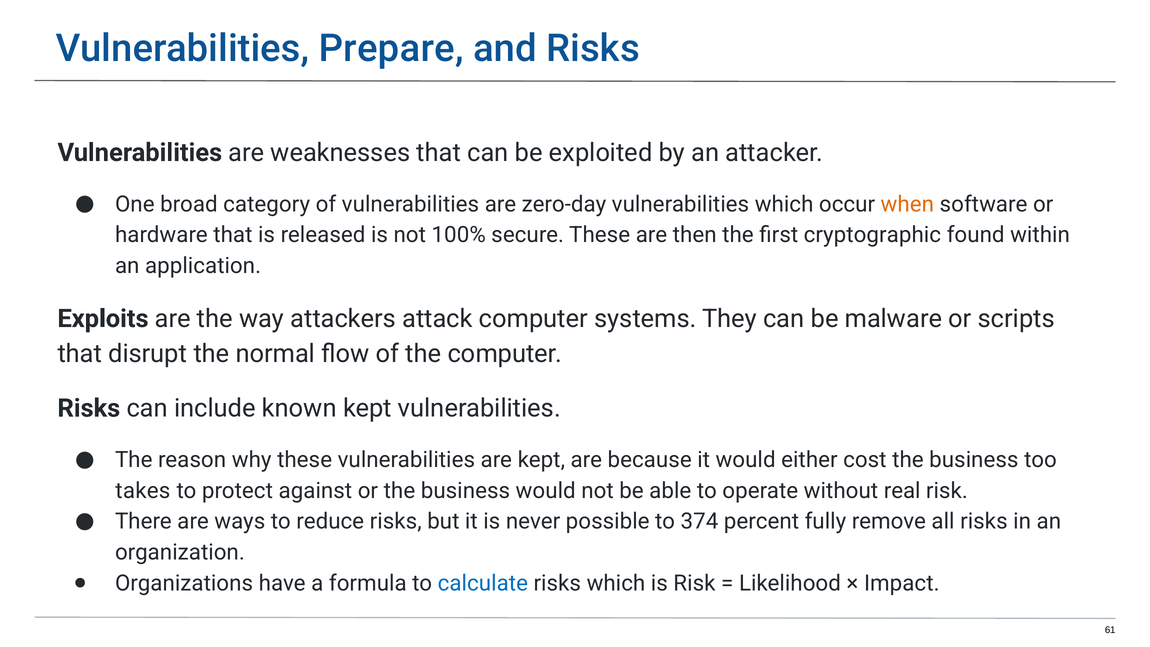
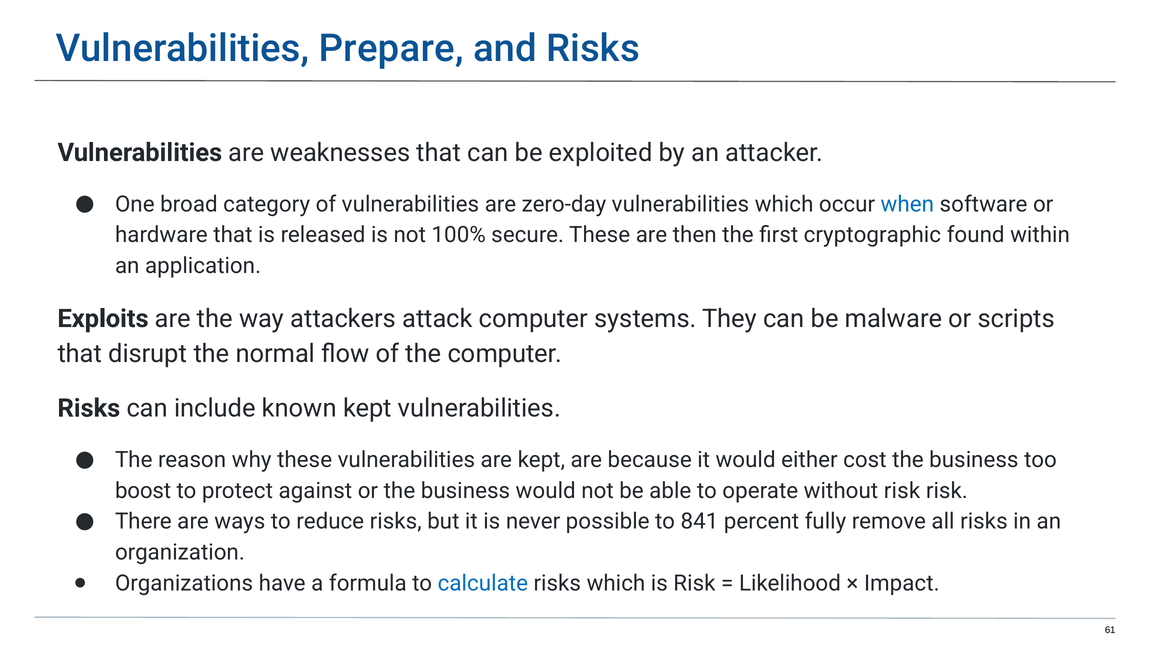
when colour: orange -> blue
takes: takes -> boost
without real: real -> risk
374: 374 -> 841
